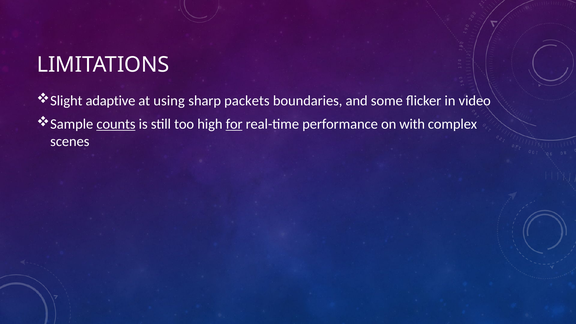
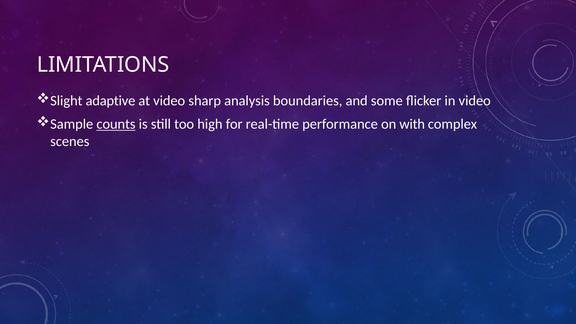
at using: using -> video
packets: packets -> analysis
for underline: present -> none
